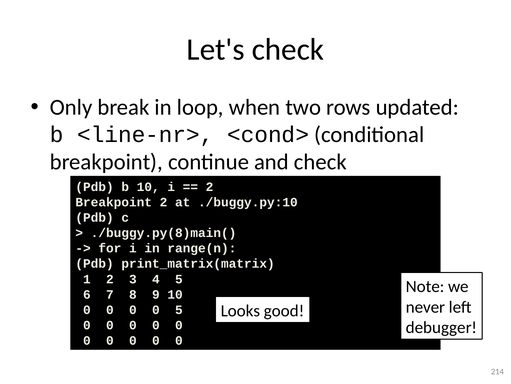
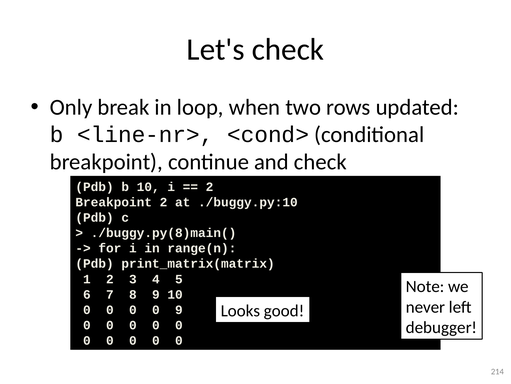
0 5: 5 -> 9
